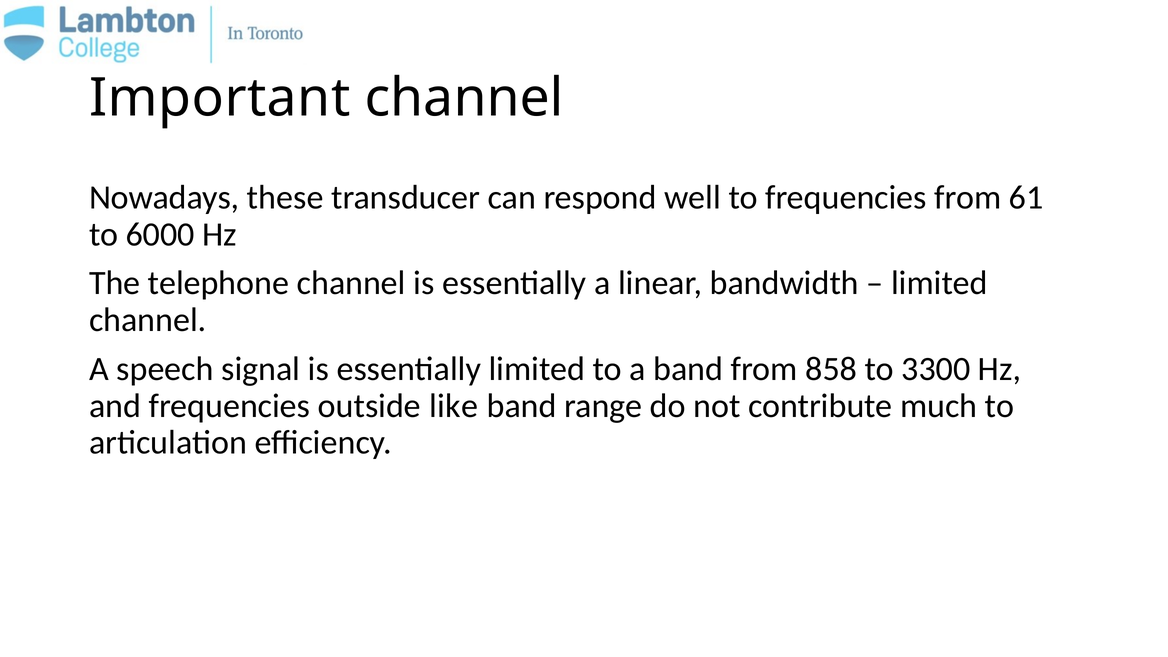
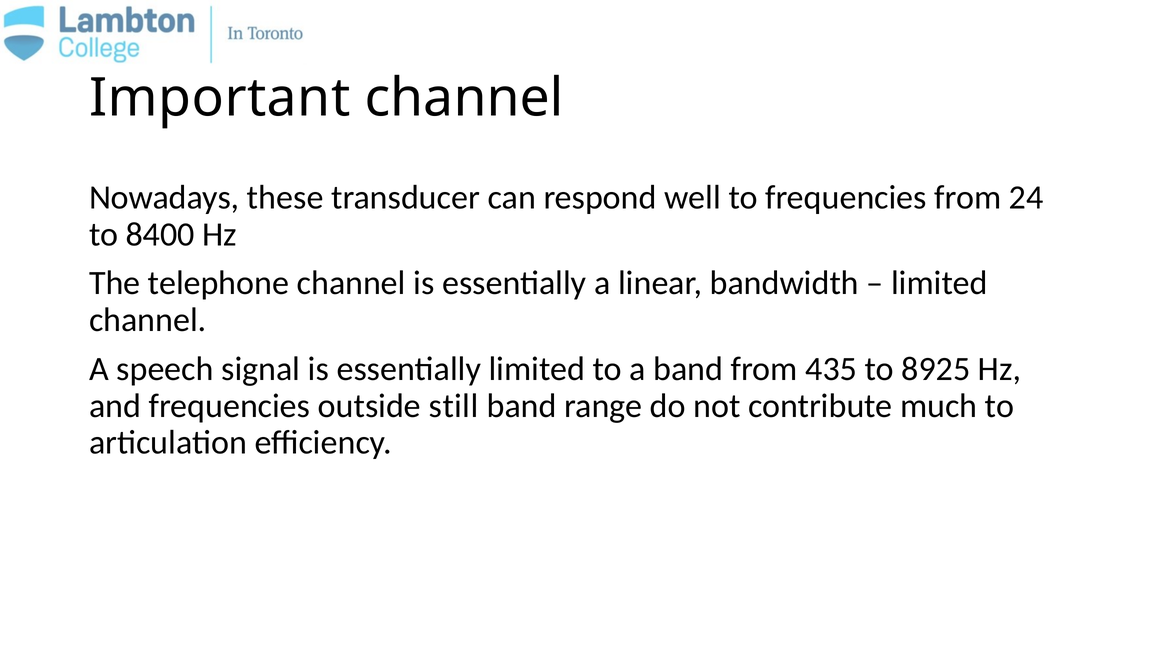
61: 61 -> 24
6000: 6000 -> 8400
858: 858 -> 435
3300: 3300 -> 8925
like: like -> still
